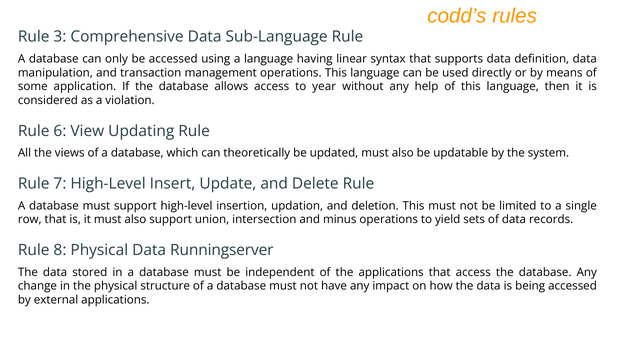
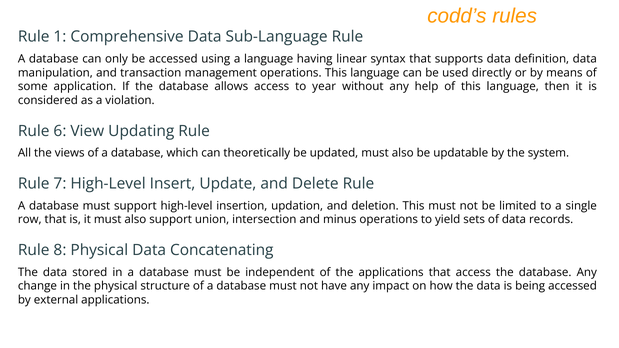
3: 3 -> 1
Runningserver: Runningserver -> Concatenating
